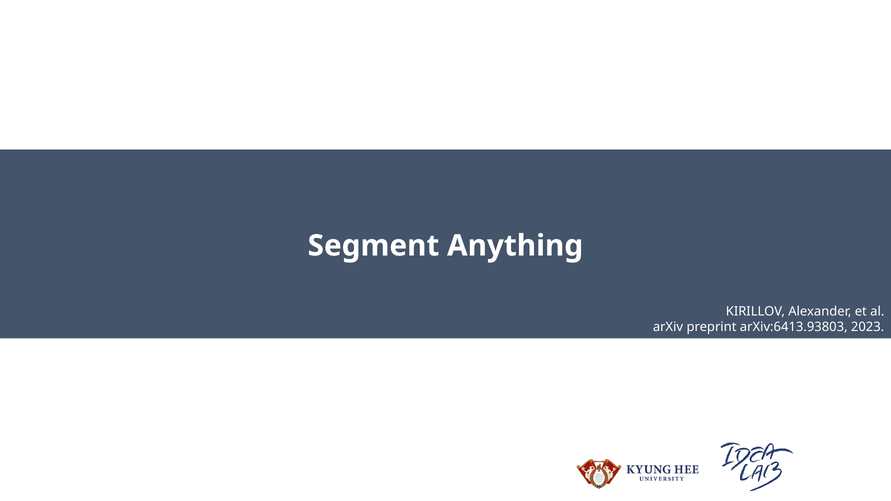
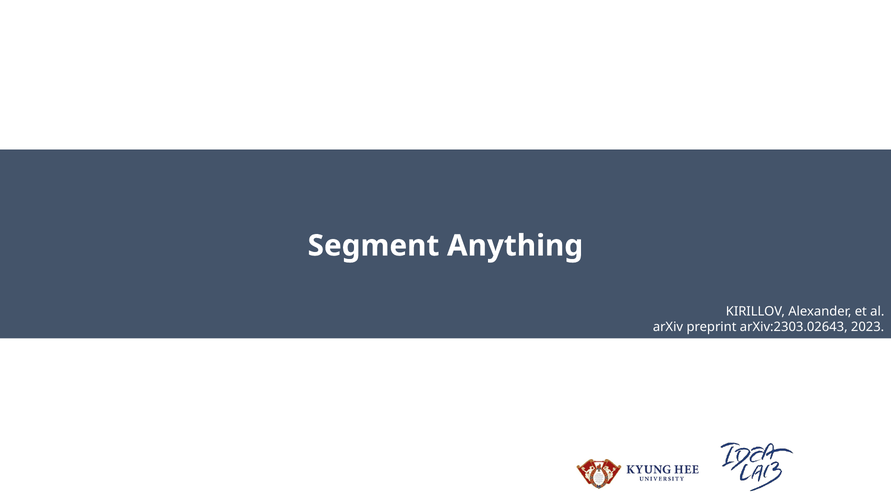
arXiv:6413.93803: arXiv:6413.93803 -> arXiv:2303.02643
